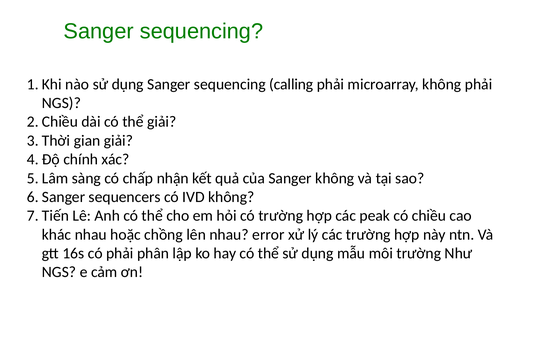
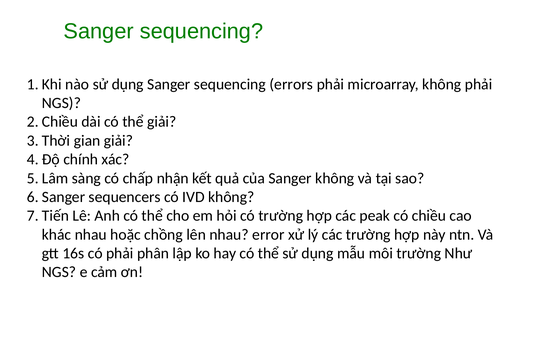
calling: calling -> errors
